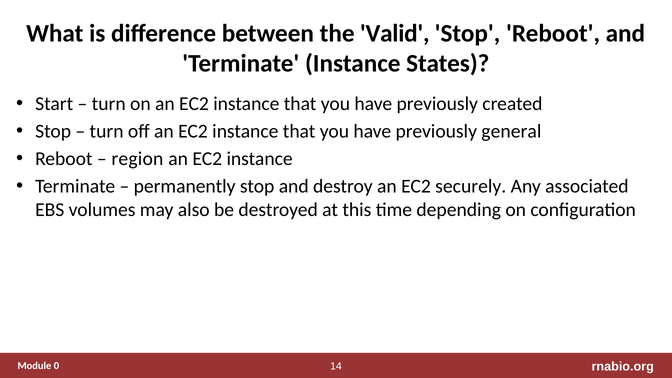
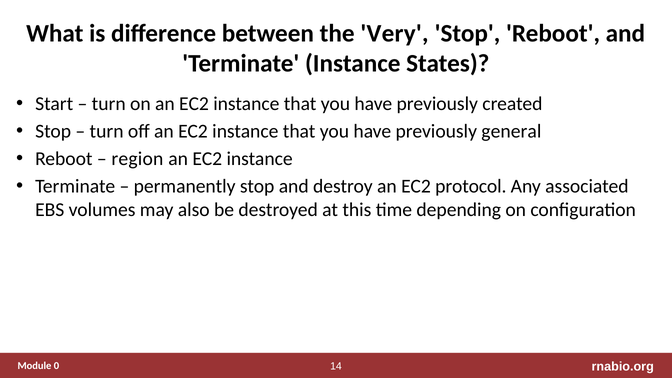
Valid: Valid -> Very
securely: securely -> protocol
